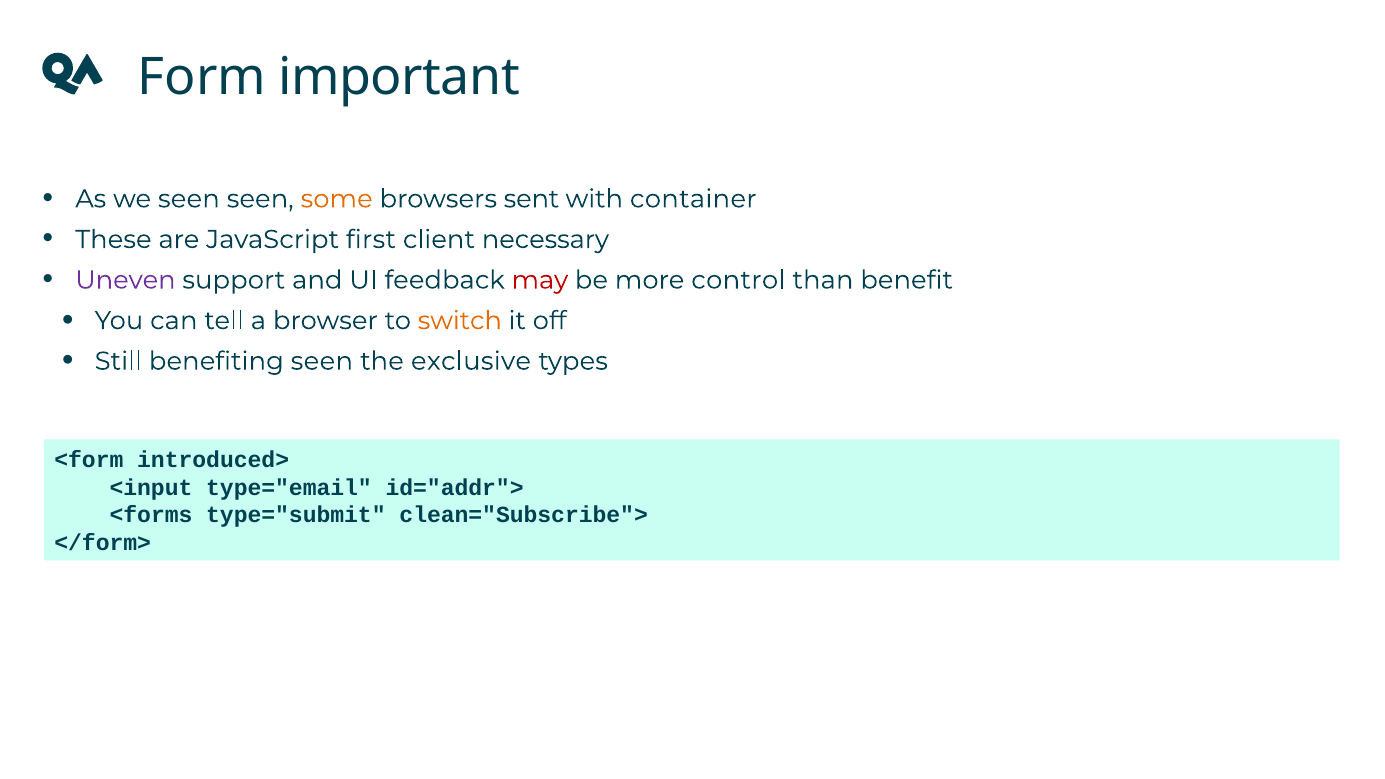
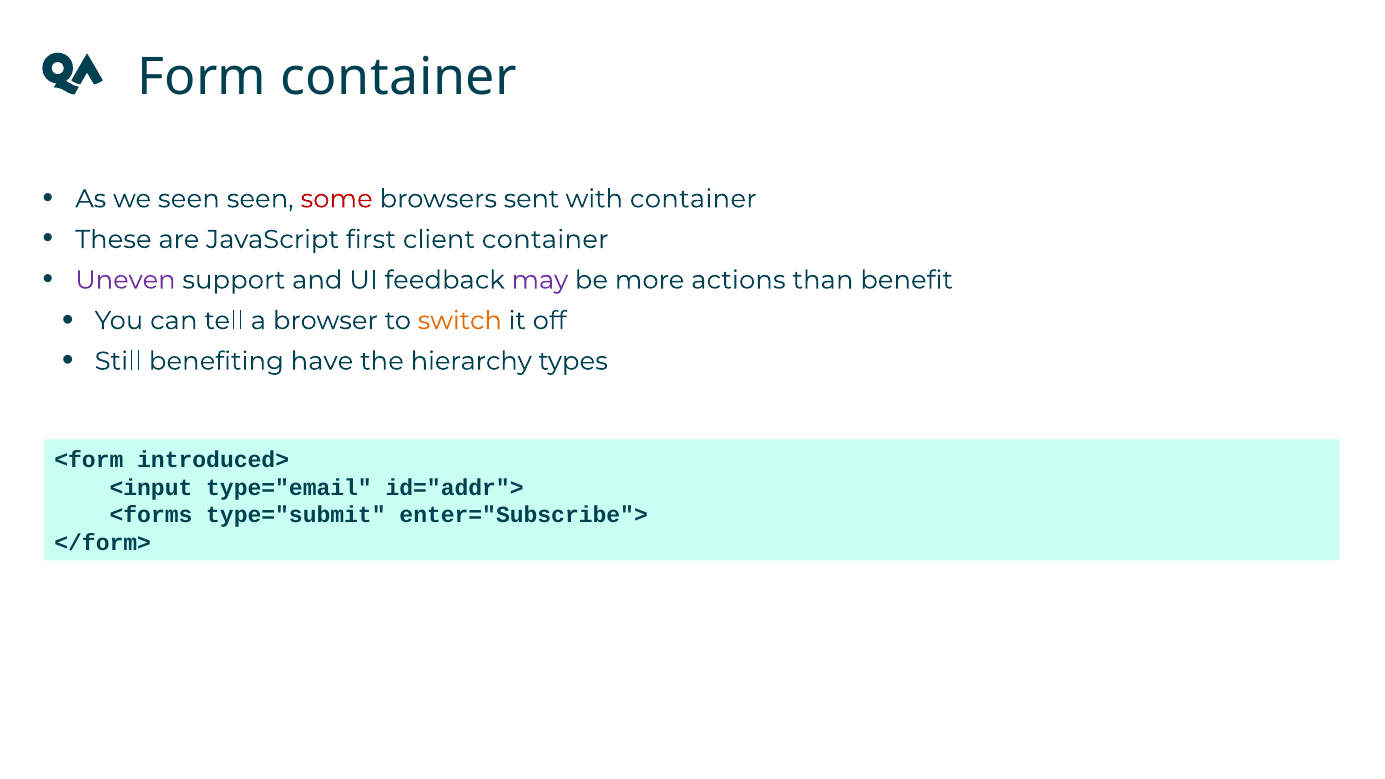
Form important: important -> container
some colour: orange -> red
client necessary: necessary -> container
may colour: red -> purple
control: control -> actions
benefiting seen: seen -> have
exclusive: exclusive -> hierarchy
clean="Subscribe">: clean="Subscribe"> -> enter="Subscribe">
